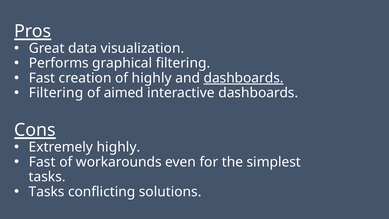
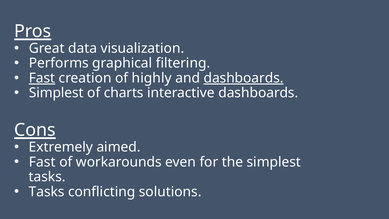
Fast at (42, 78) underline: none -> present
Filtering at (56, 93): Filtering -> Simplest
aimed: aimed -> charts
Extremely highly: highly -> aimed
